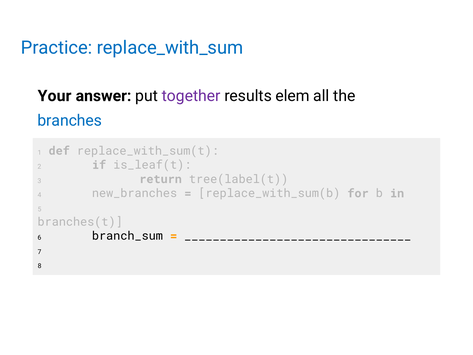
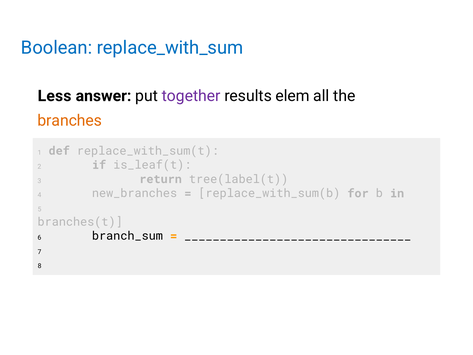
Practice: Practice -> Boolean
Your: Your -> Less
branches colour: blue -> orange
